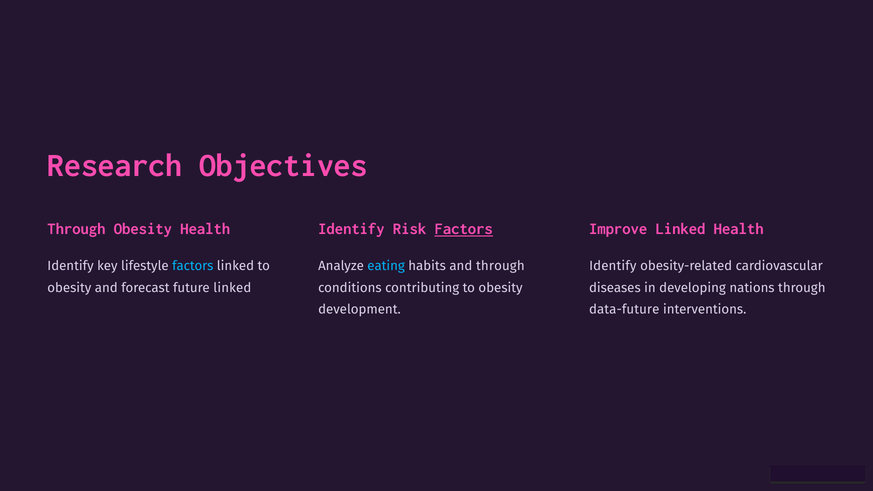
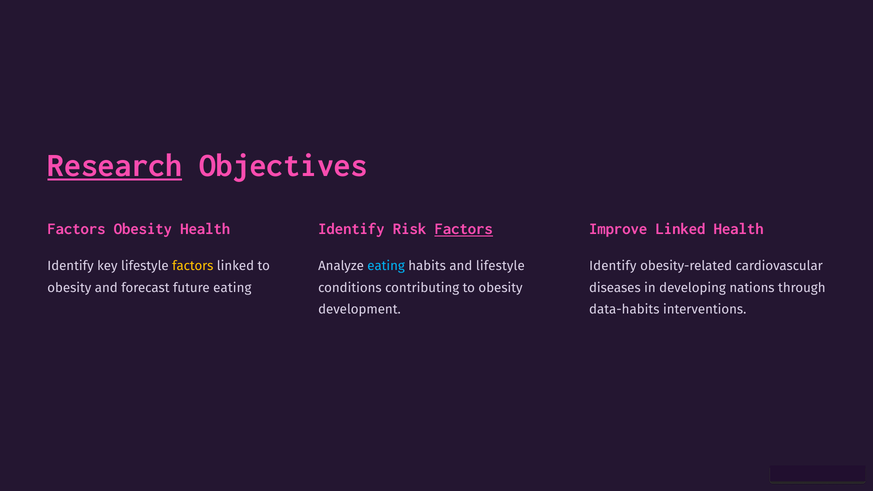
Research underline: none -> present
Through at (76, 229): Through -> Factors
factors at (193, 266) colour: light blue -> yellow
and through: through -> lifestyle
future linked: linked -> eating
data-future: data-future -> data-habits
